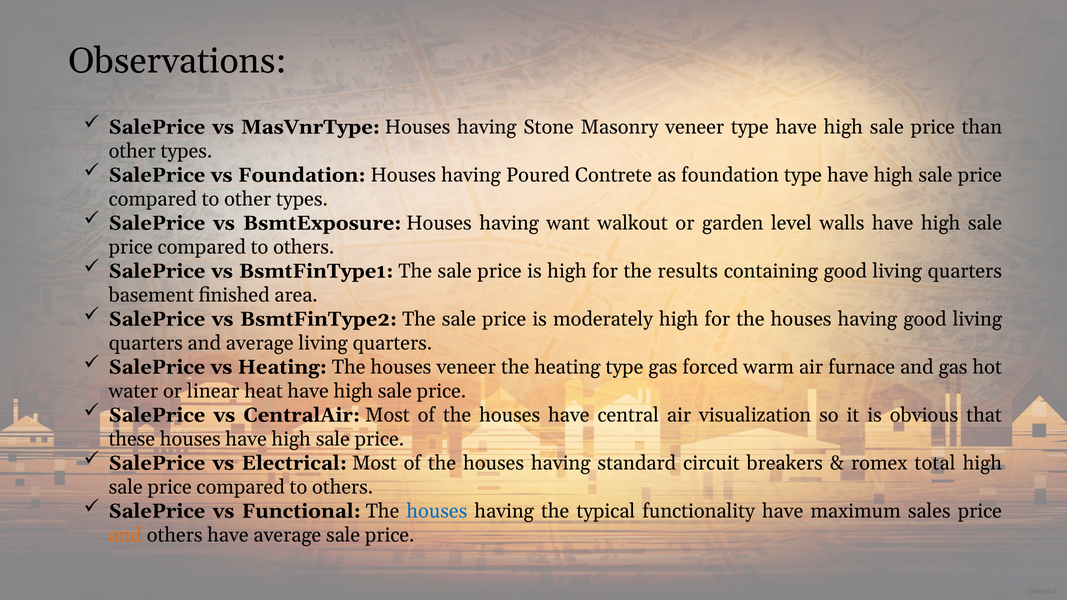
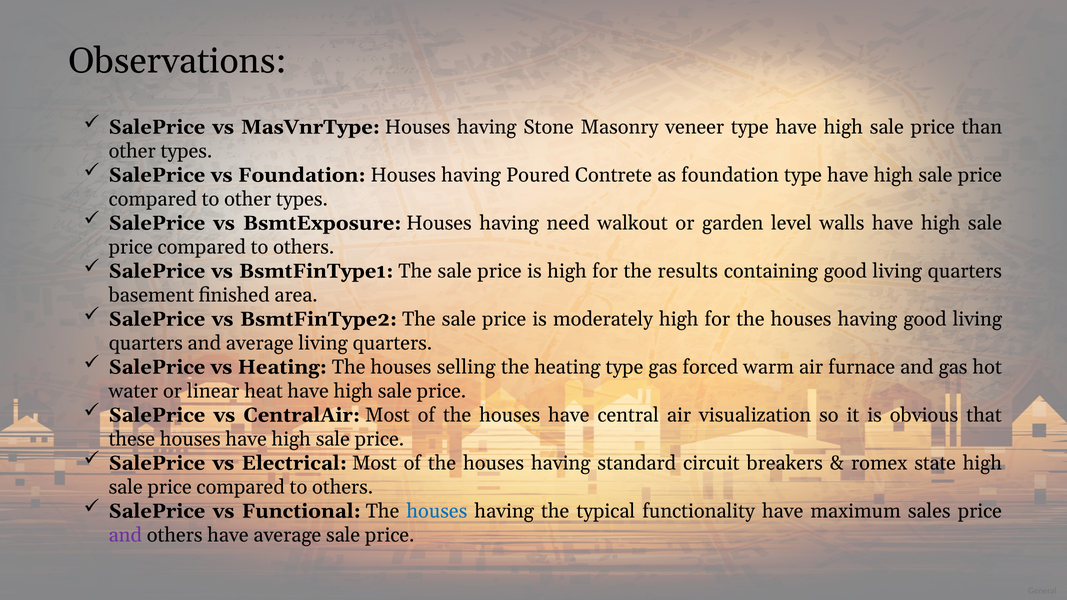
want: want -> need
houses veneer: veneer -> selling
total: total -> state
and at (125, 535) colour: orange -> purple
